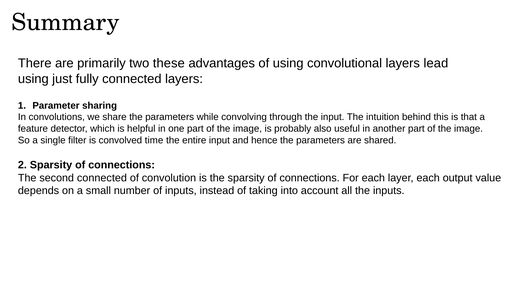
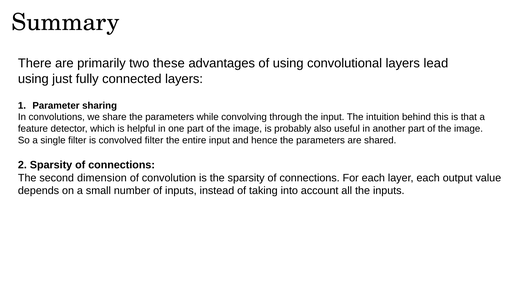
convolved time: time -> filter
second connected: connected -> dimension
